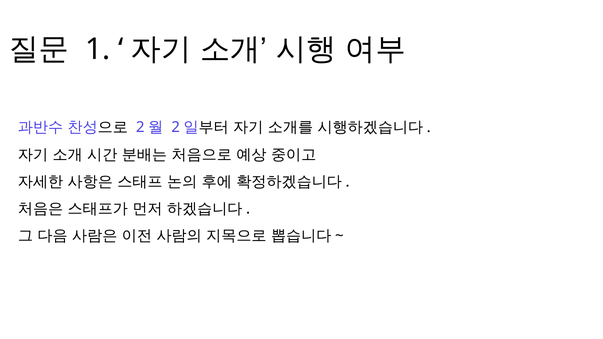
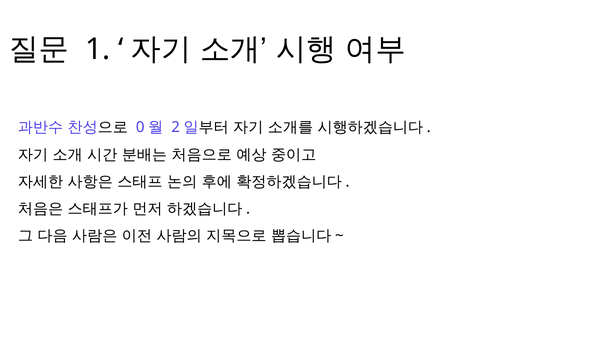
2 at (140, 128): 2 -> 0
